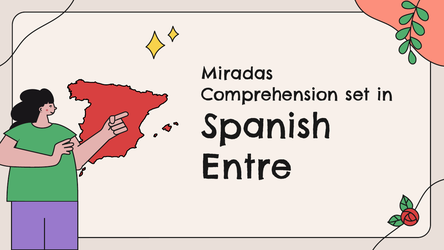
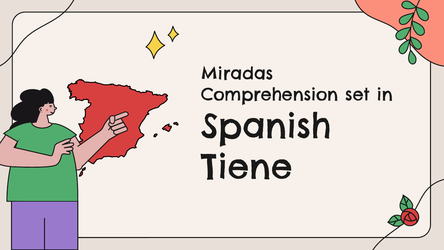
Entre: Entre -> Tiene
